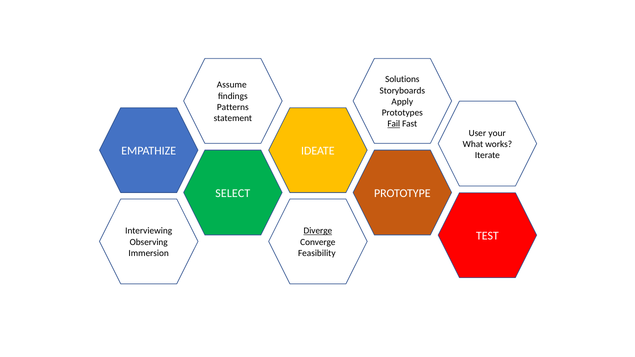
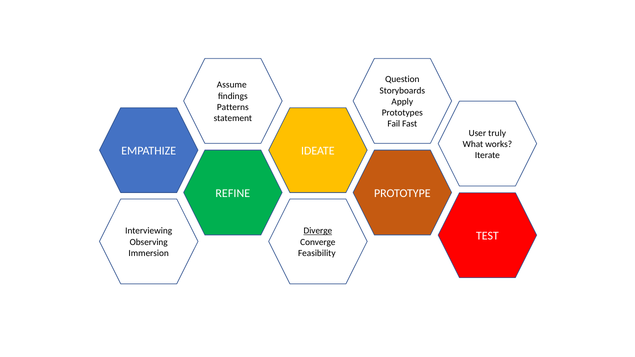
Solutions: Solutions -> Question
Fail underline: present -> none
your: your -> truly
SELECT: SELECT -> REFINE
